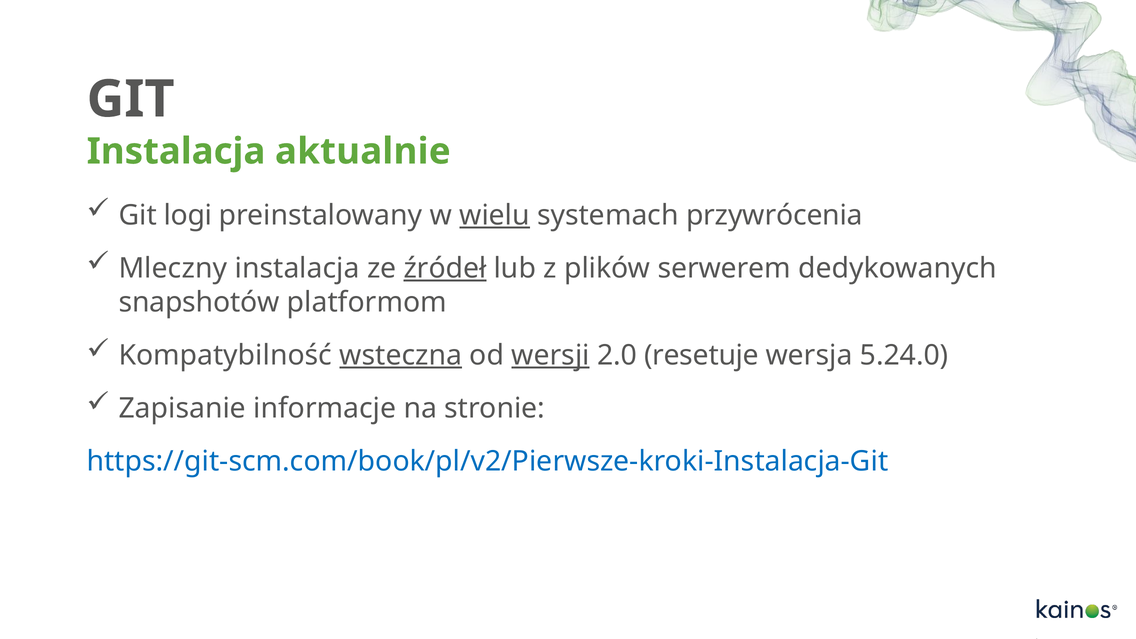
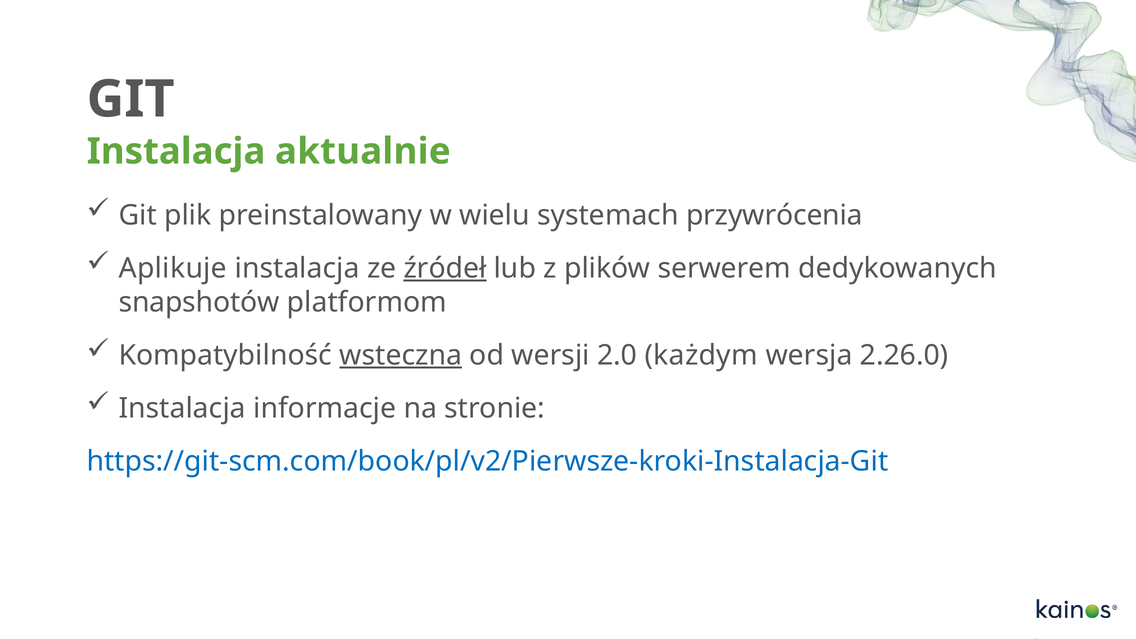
logi: logi -> plik
wielu underline: present -> none
Mleczny: Mleczny -> Aplikuje
wersji underline: present -> none
resetuje: resetuje -> każdym
5.24.0: 5.24.0 -> 2.26.0
Zapisanie at (182, 408): Zapisanie -> Instalacja
